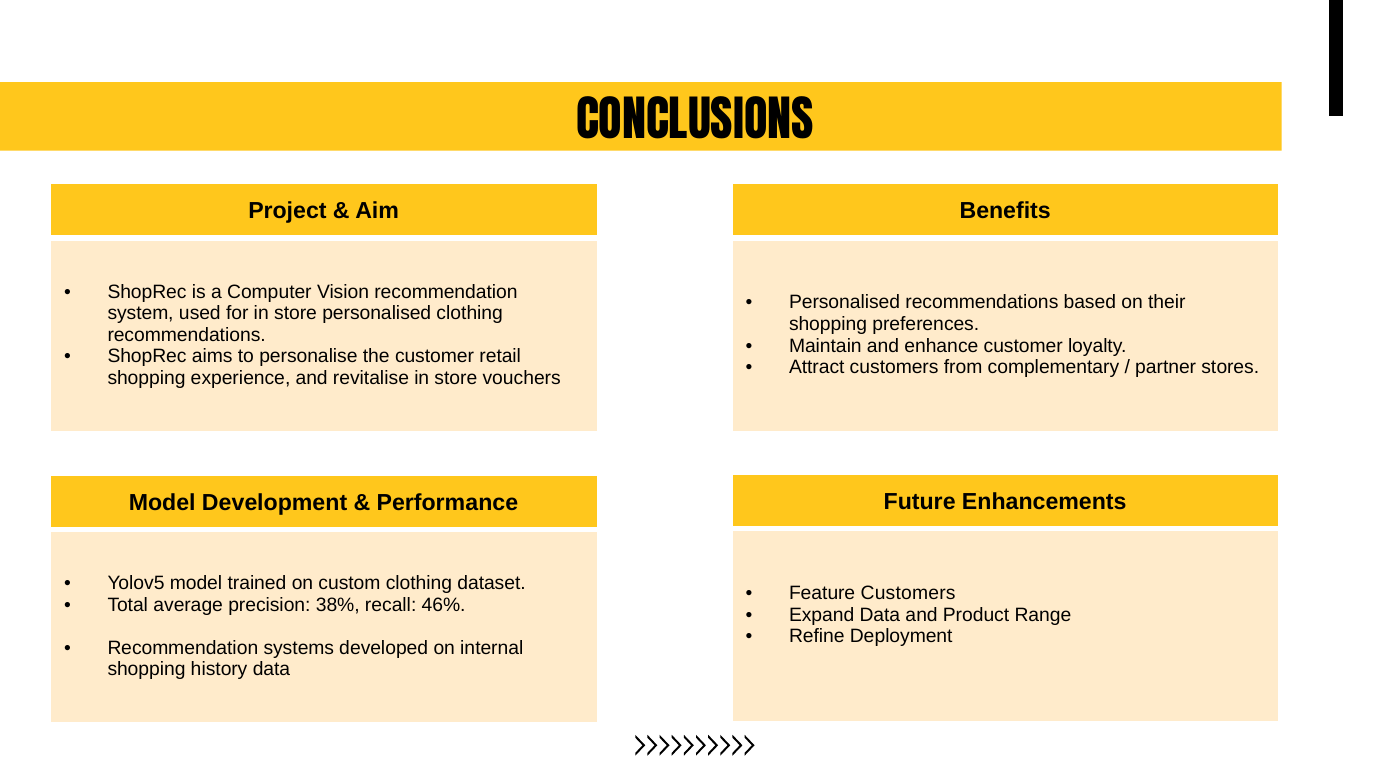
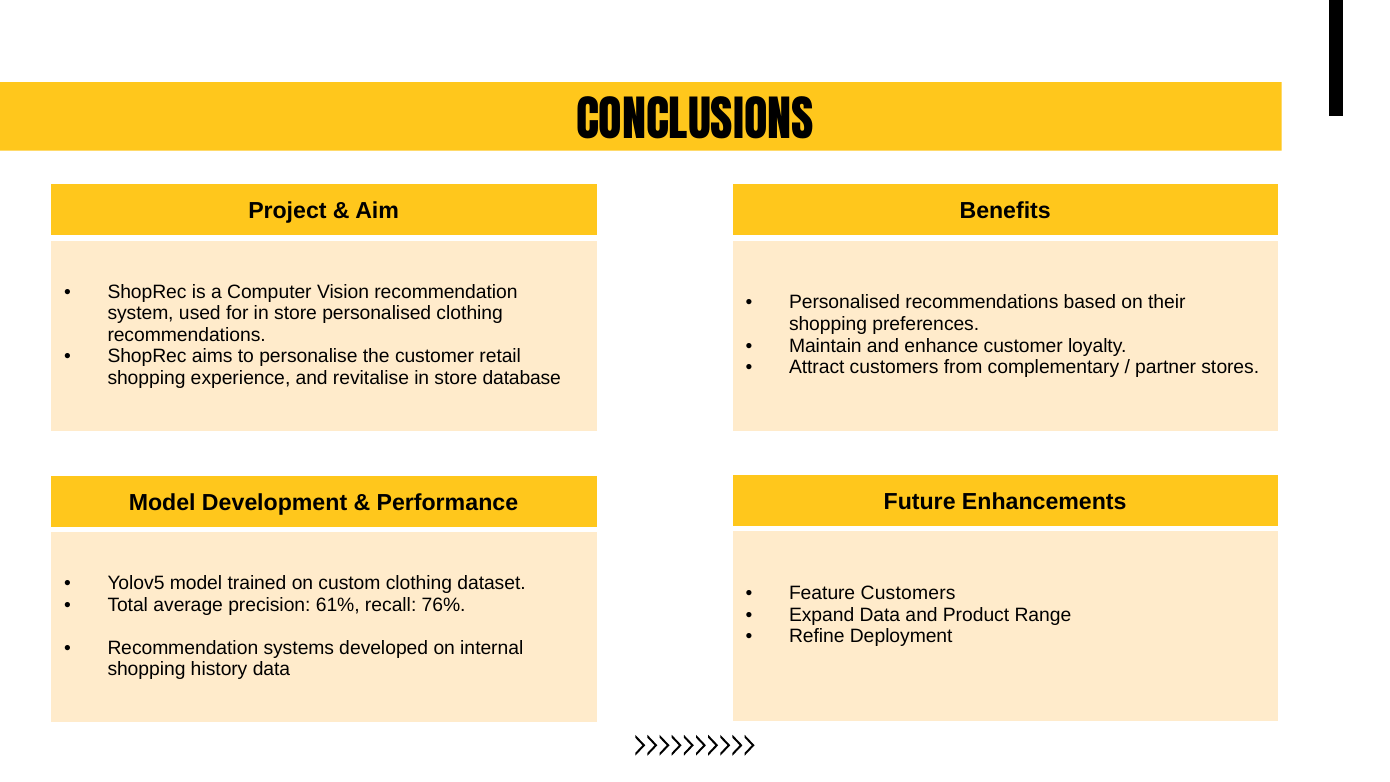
vouchers: vouchers -> database
38%: 38% -> 61%
46%: 46% -> 76%
